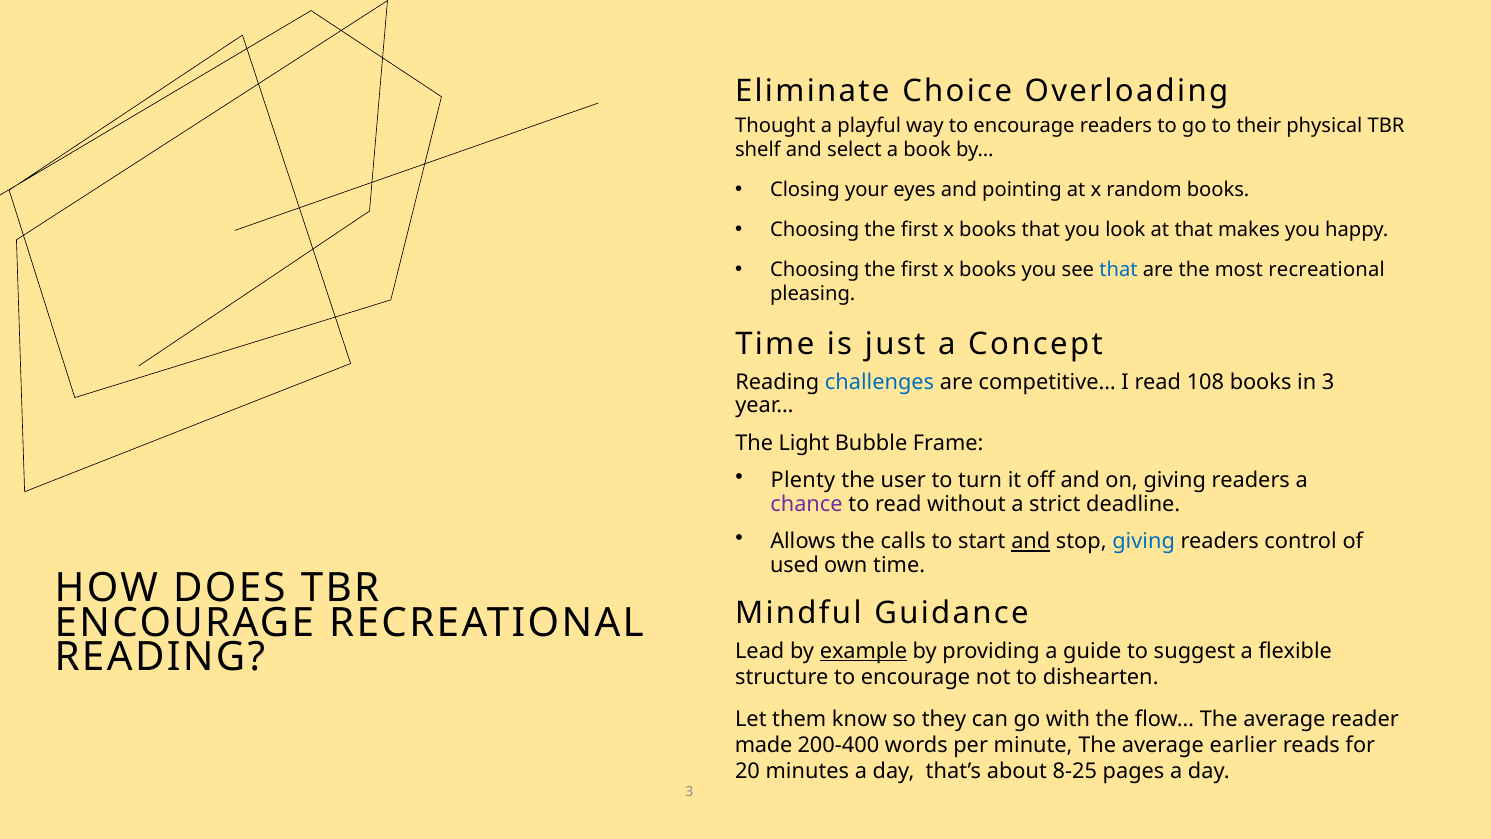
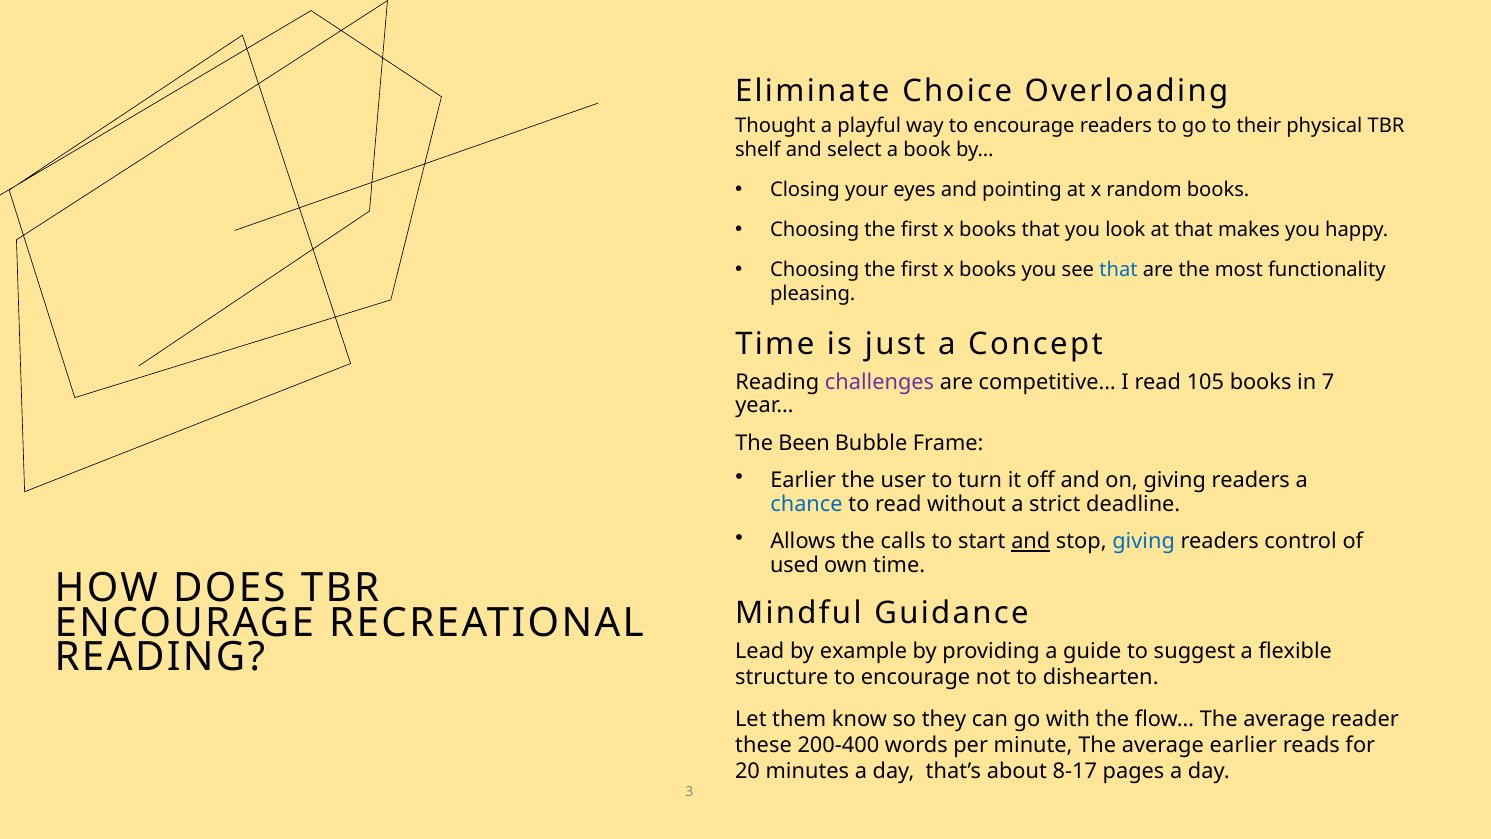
most recreational: recreational -> functionality
challenges colour: blue -> purple
108: 108 -> 105
in 3: 3 -> 7
Light: Light -> Been
Plenty at (803, 481): Plenty -> Earlier
chance colour: purple -> blue
example underline: present -> none
made: made -> these
8-25: 8-25 -> 8-17
